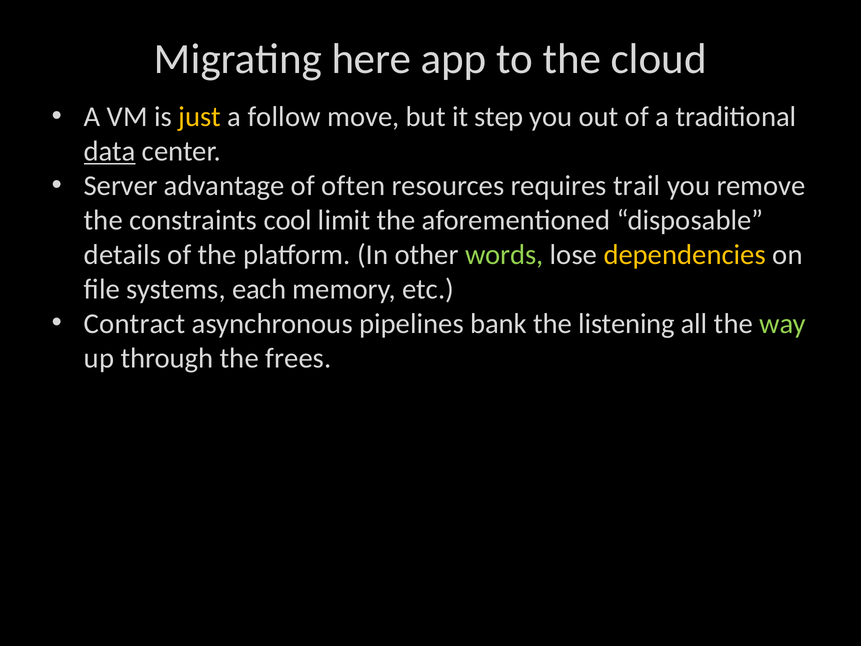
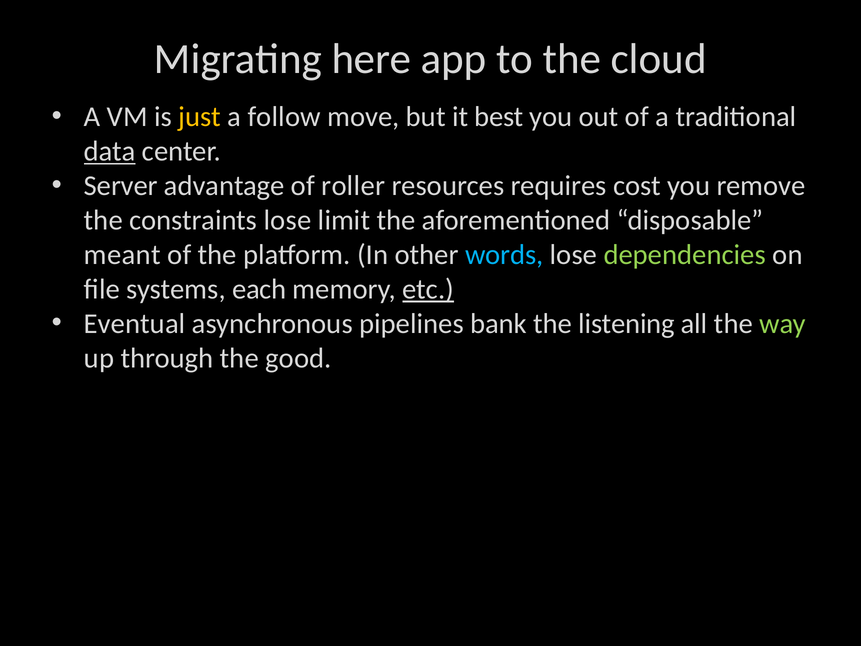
step: step -> best
often: often -> roller
trail: trail -> cost
constraints cool: cool -> lose
details: details -> meant
words colour: light green -> light blue
dependencies colour: yellow -> light green
etc underline: none -> present
Contract: Contract -> Eventual
frees: frees -> good
